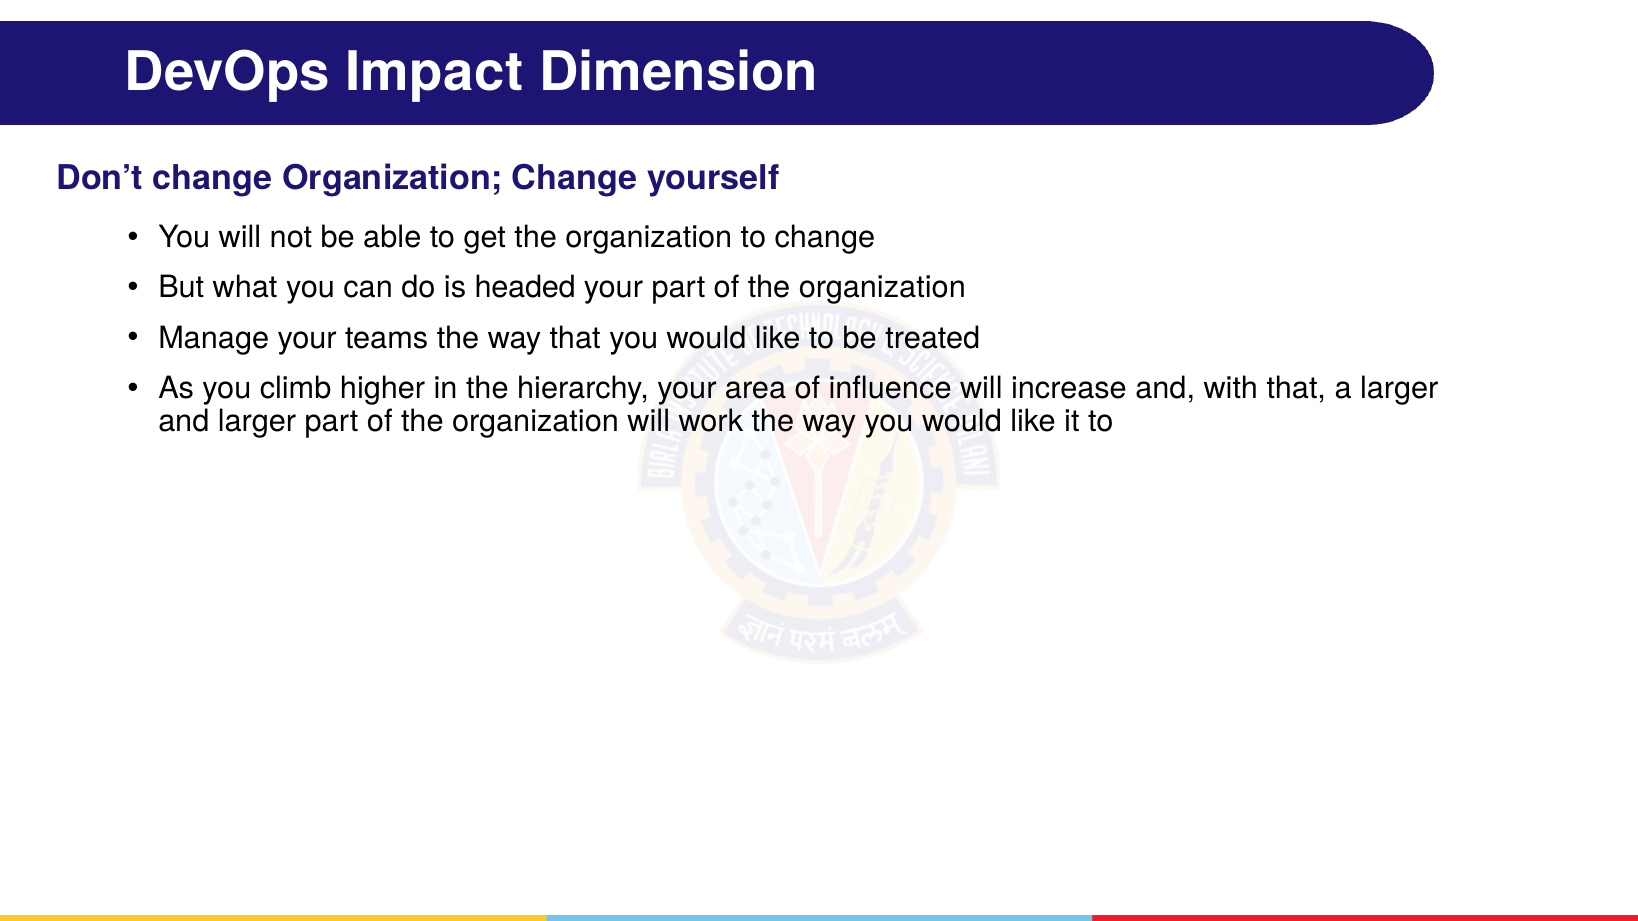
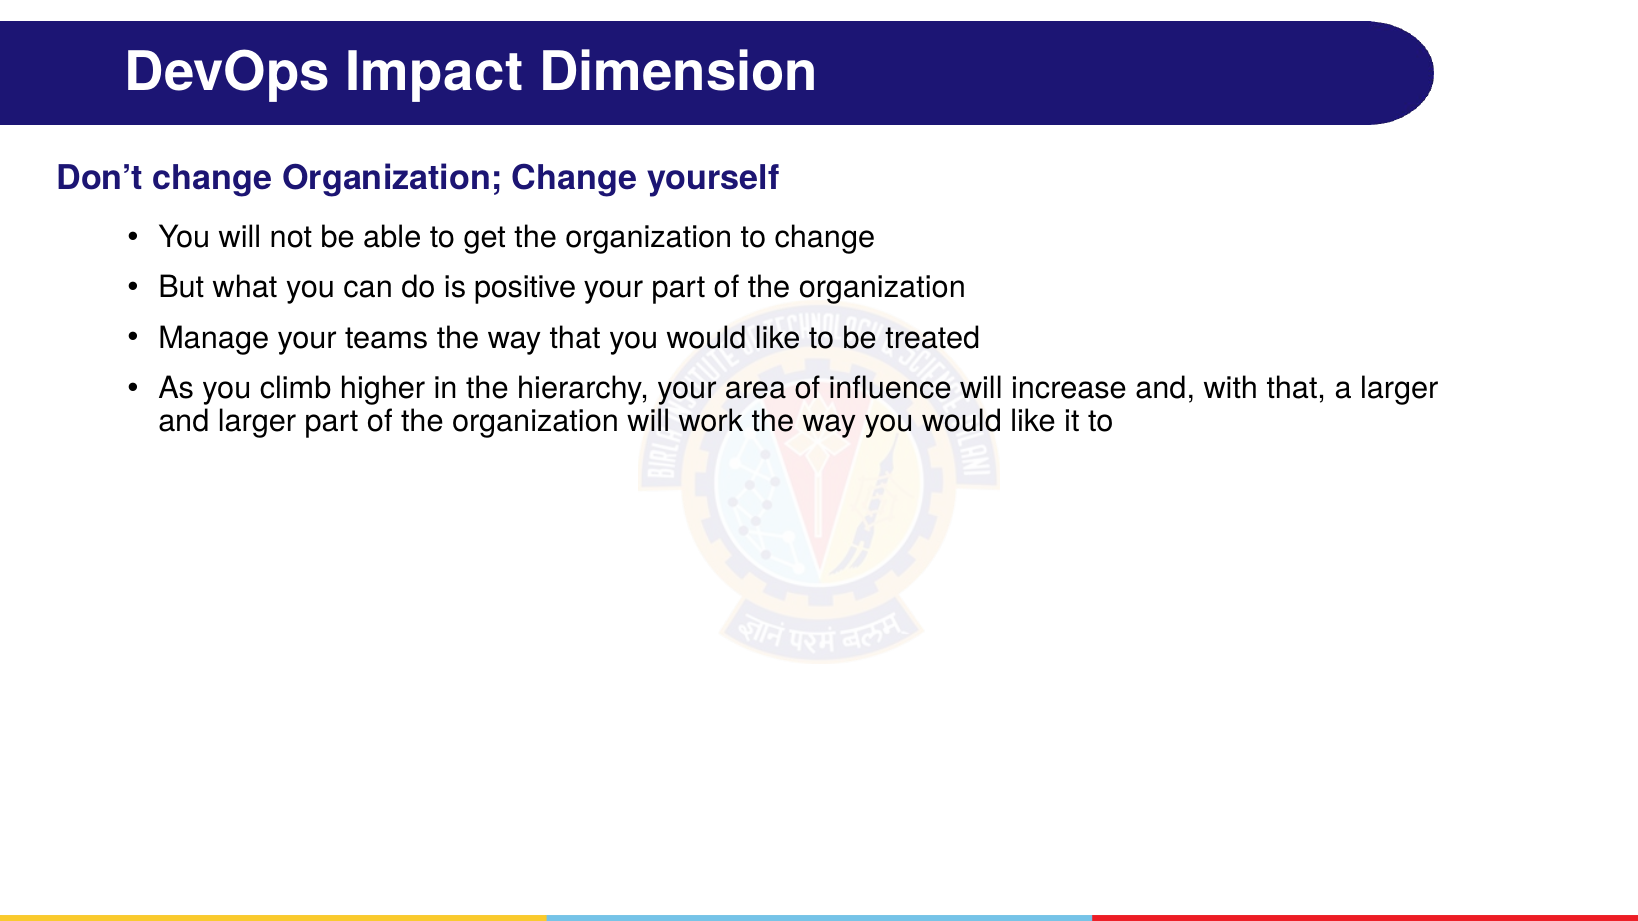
headed: headed -> positive
